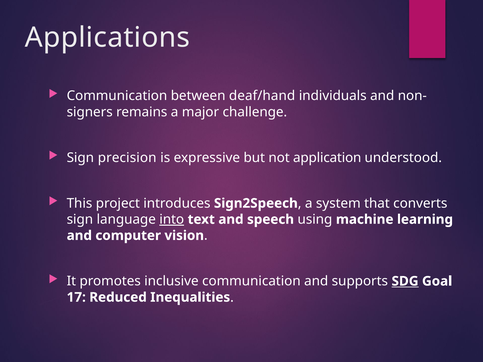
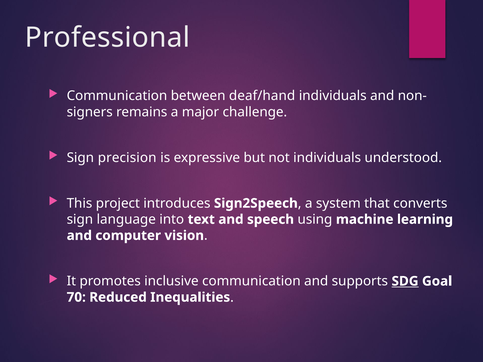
Applications: Applications -> Professional
not application: application -> individuals
into underline: present -> none
17: 17 -> 70
